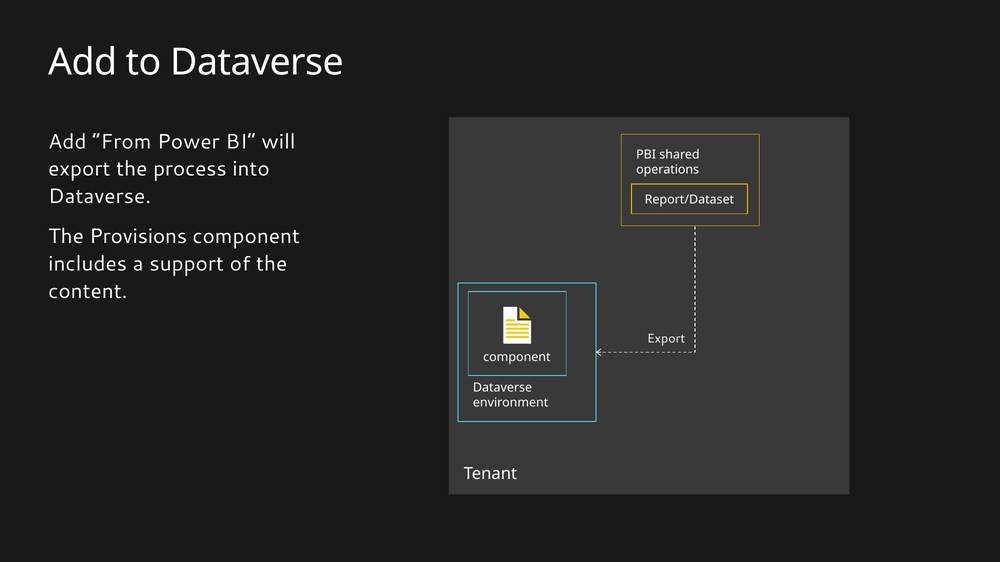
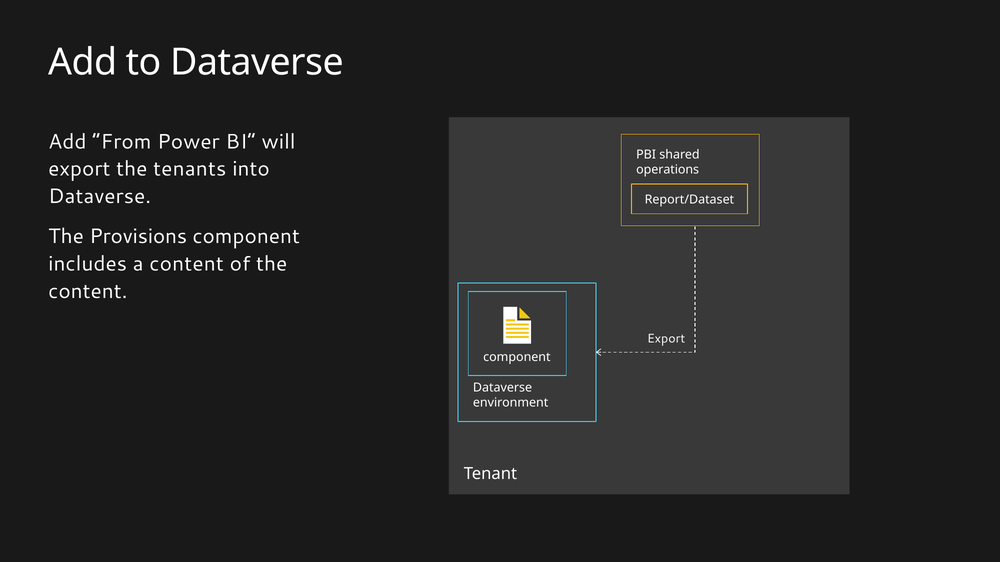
process: process -> tenants
a support: support -> content
